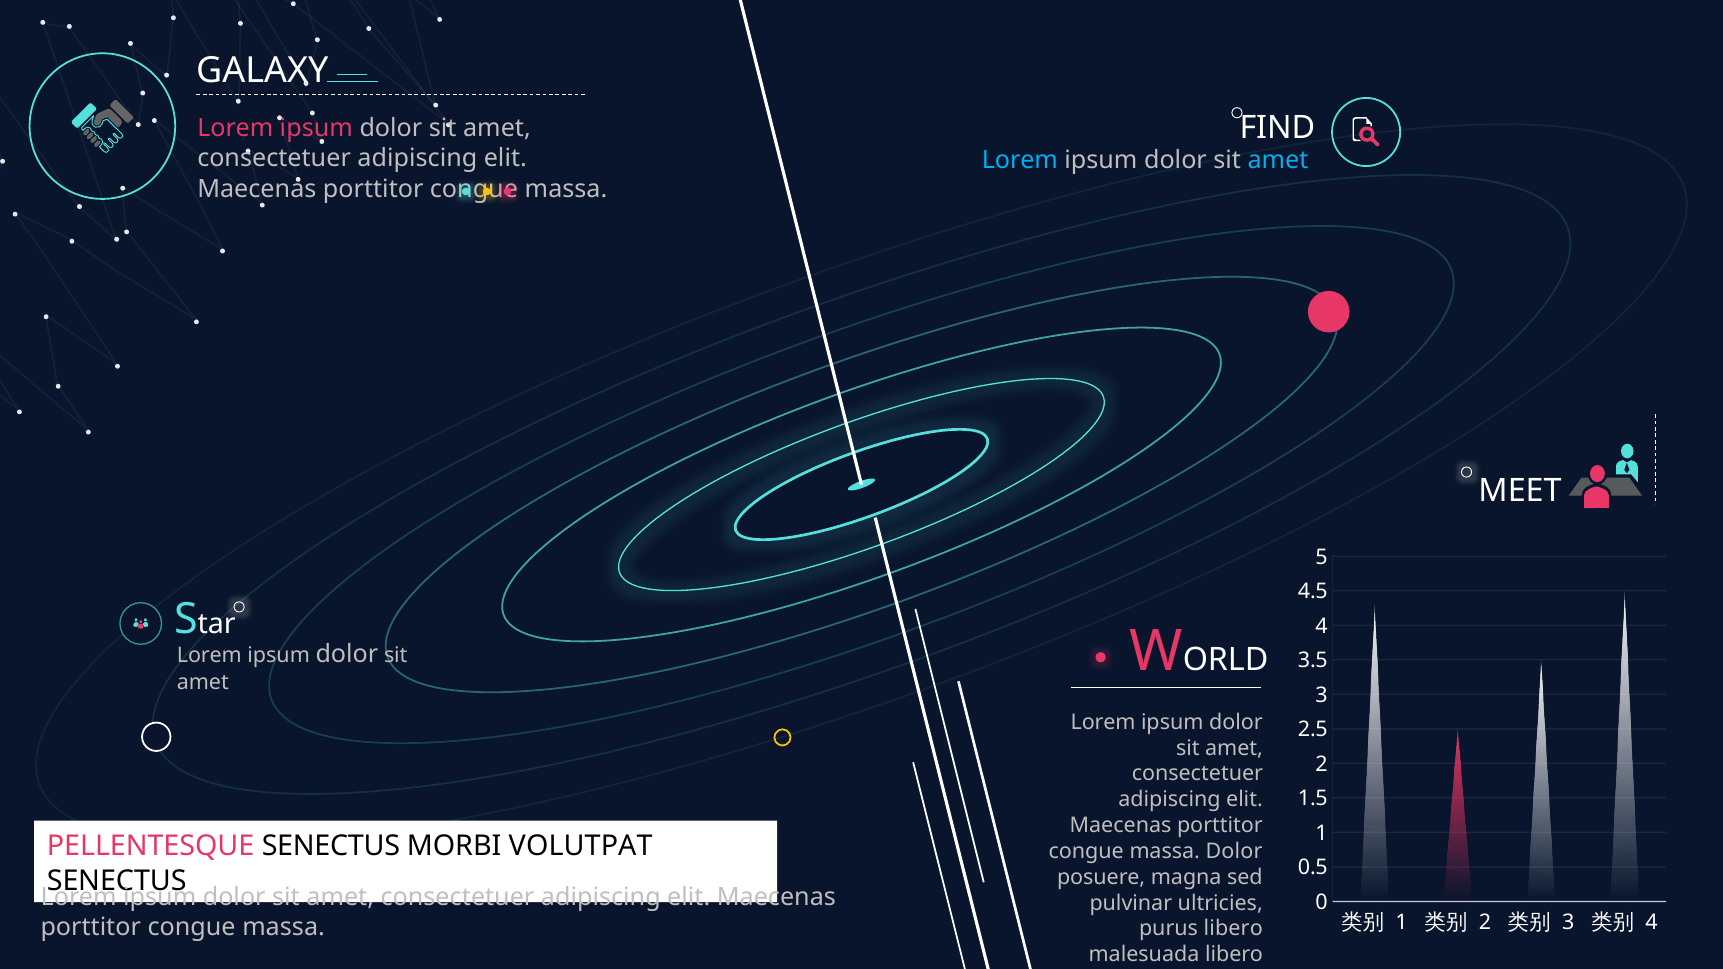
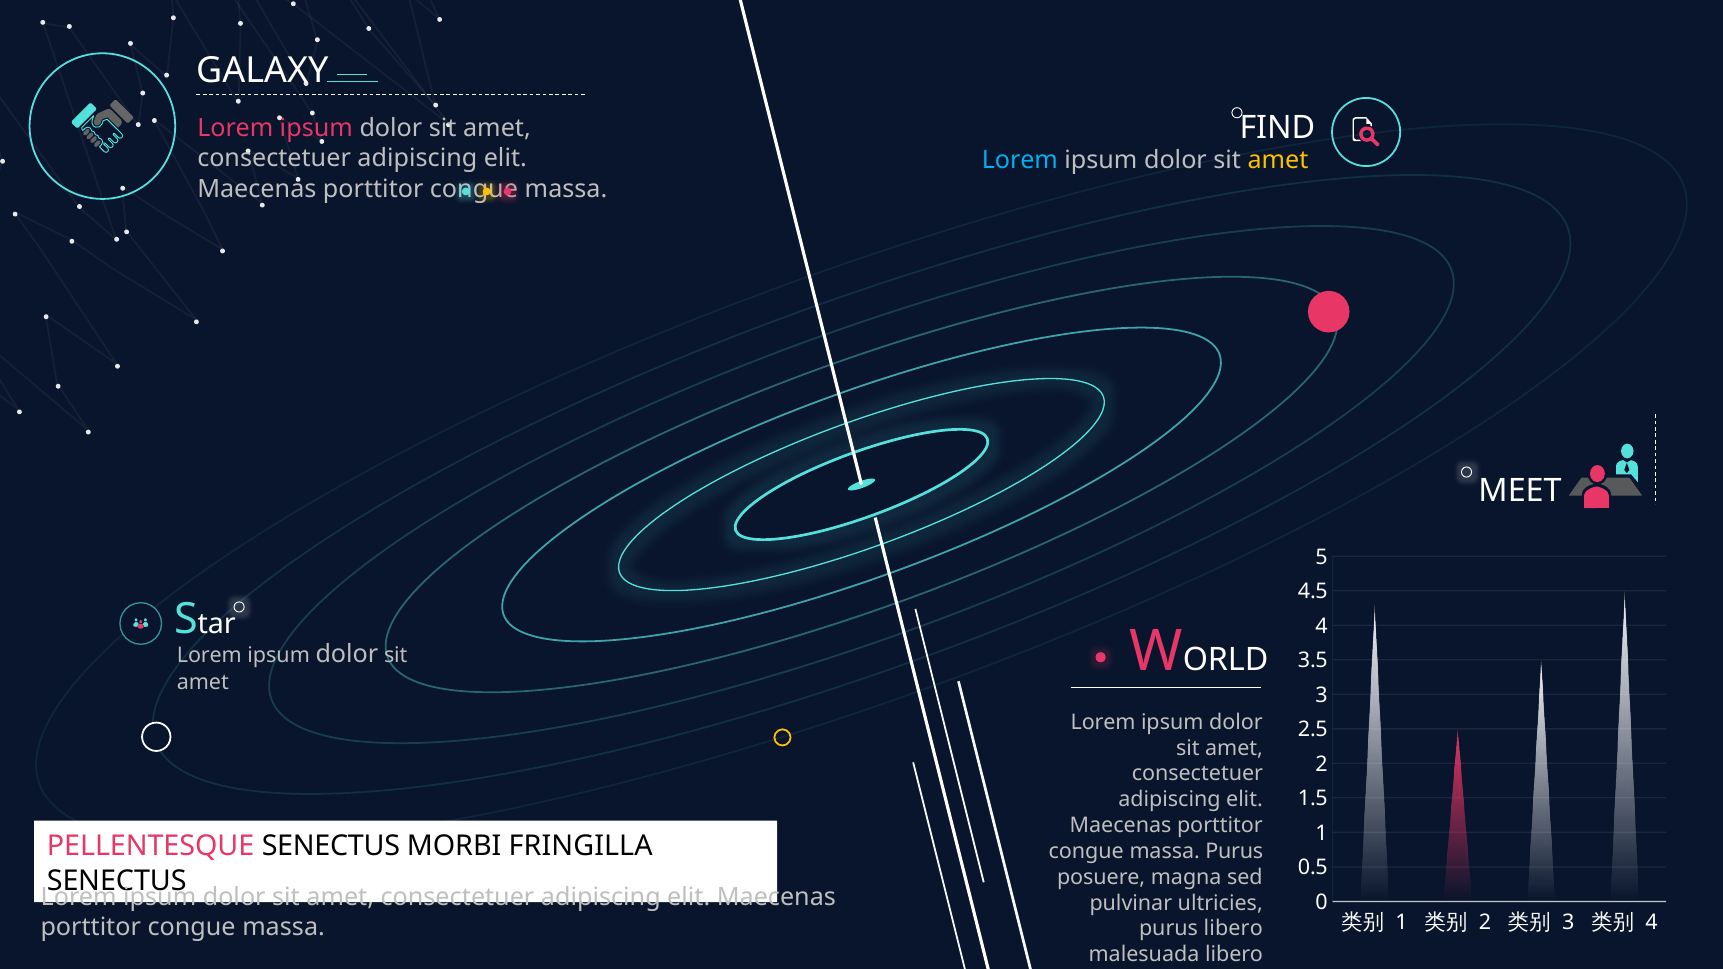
amet at (1278, 160) colour: light blue -> yellow
VOLUTPAT: VOLUTPAT -> FRINGILLA
massa Dolor: Dolor -> Purus
